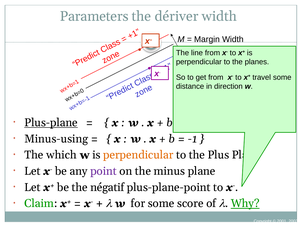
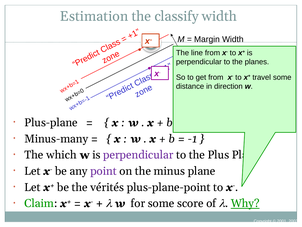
Parameters: Parameters -> Estimation
dériver: dériver -> classify
Plus-plane underline: present -> none
Minus-using: Minus-using -> Minus-many
perpendicular at (138, 155) colour: orange -> purple
négatif: négatif -> vérités
